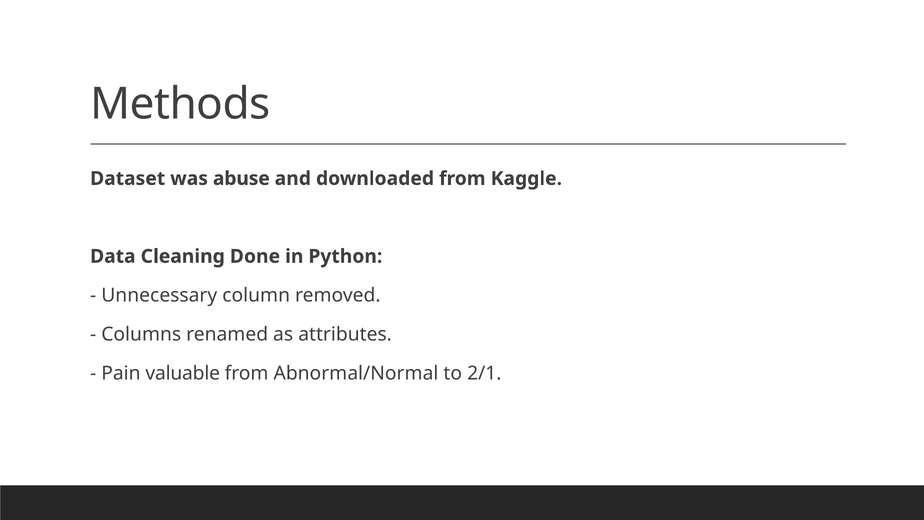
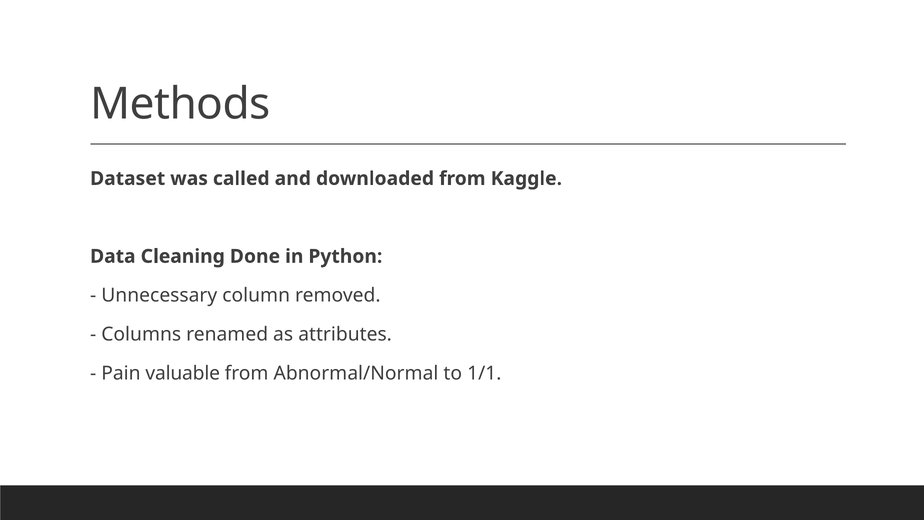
abuse: abuse -> called
2/1: 2/1 -> 1/1
